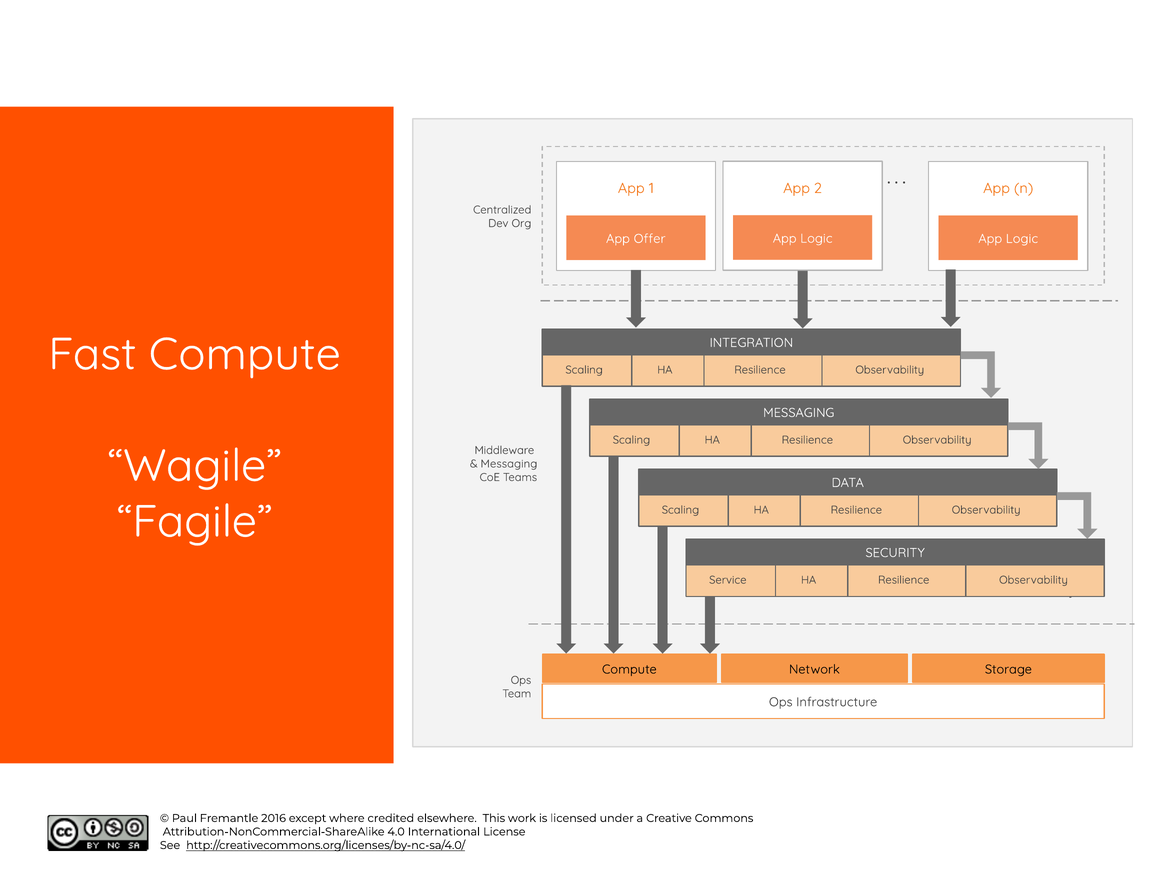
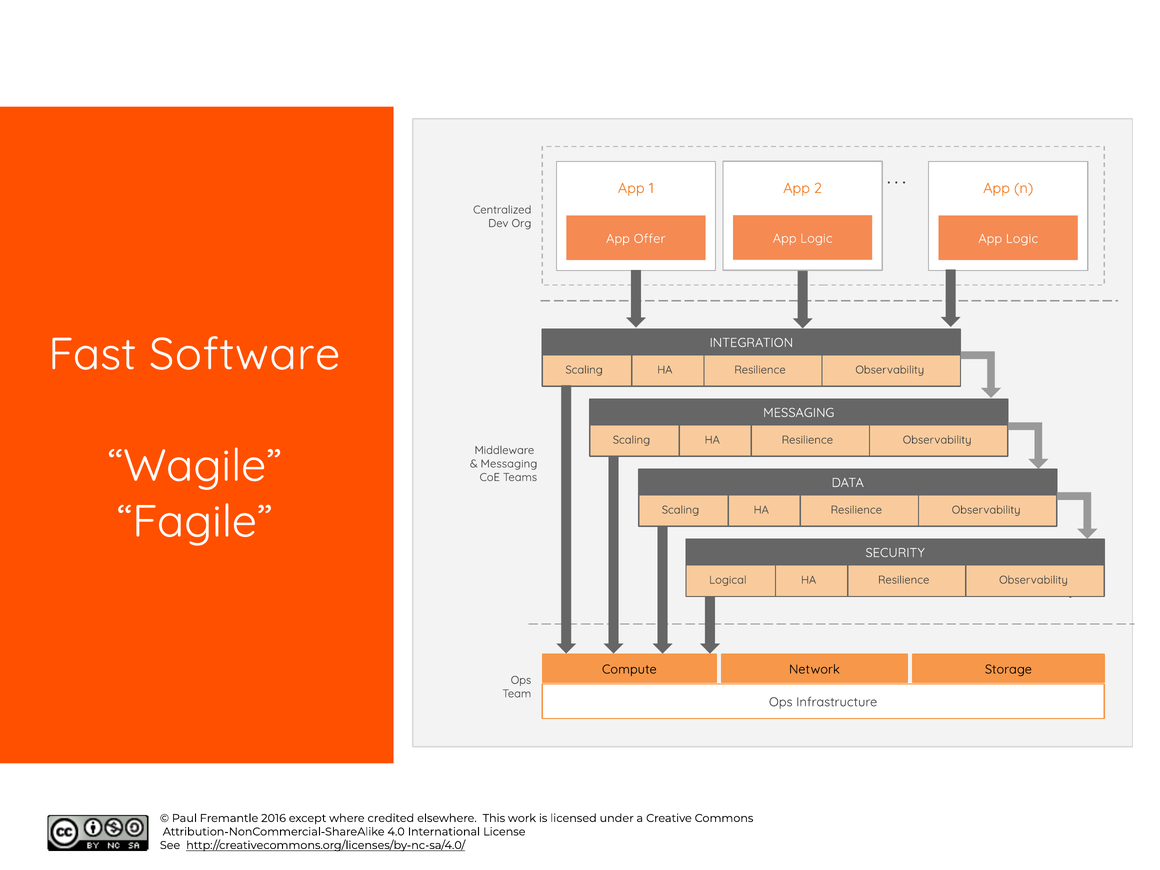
Fast Compute: Compute -> Software
Service: Service -> Logical
